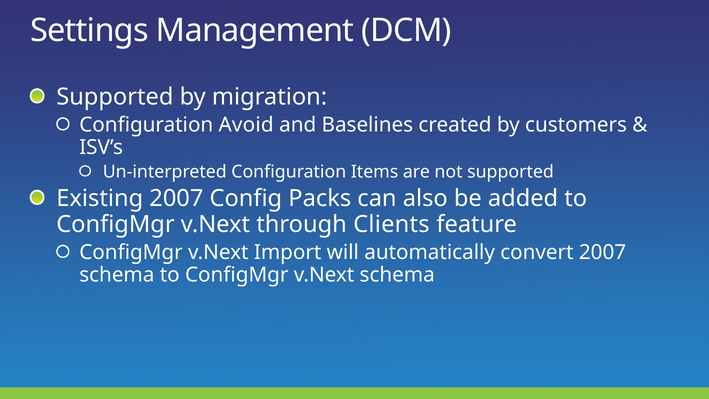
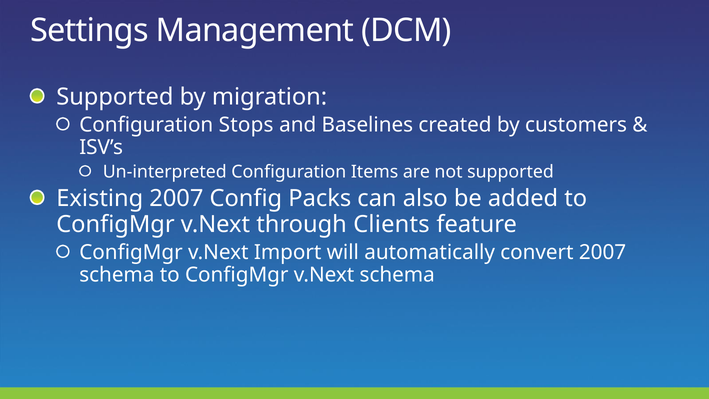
Avoid: Avoid -> Stops
